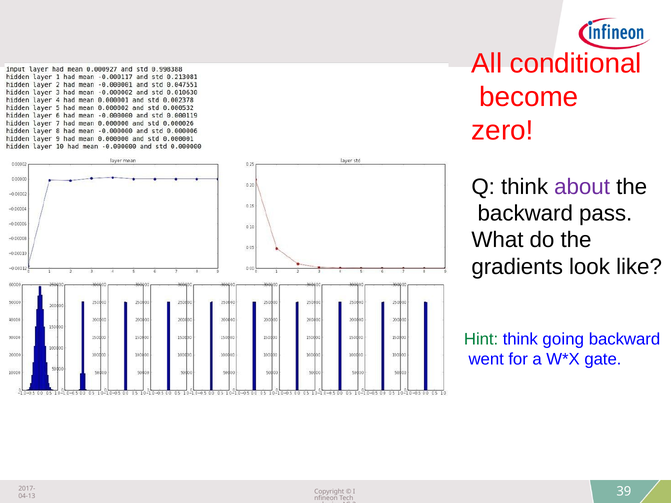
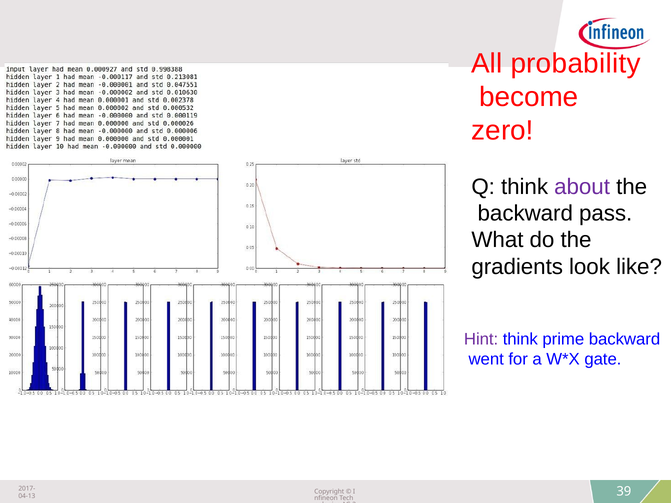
conditional: conditional -> probability
Hint colour: green -> purple
going: going -> prime
